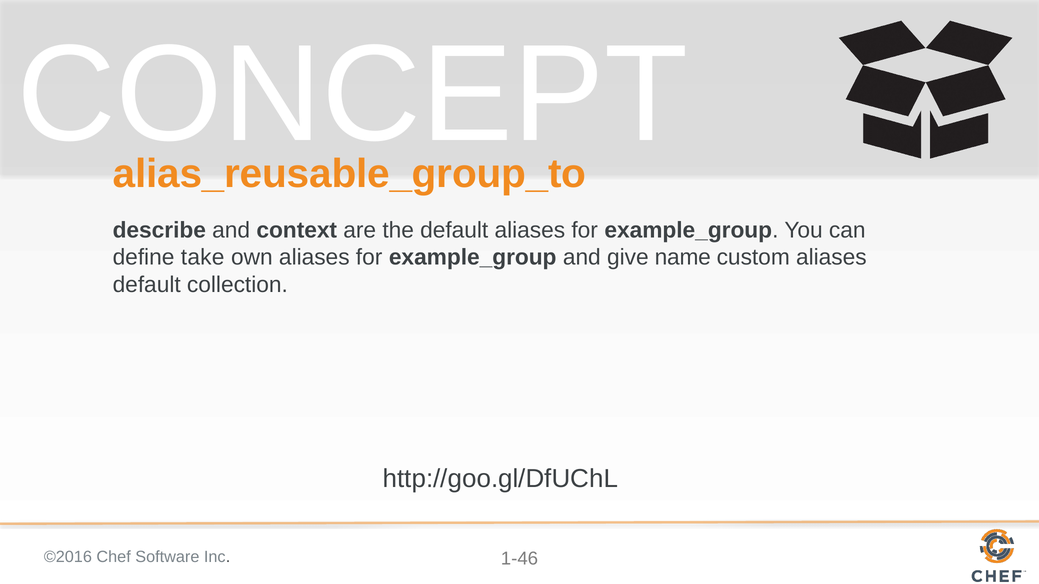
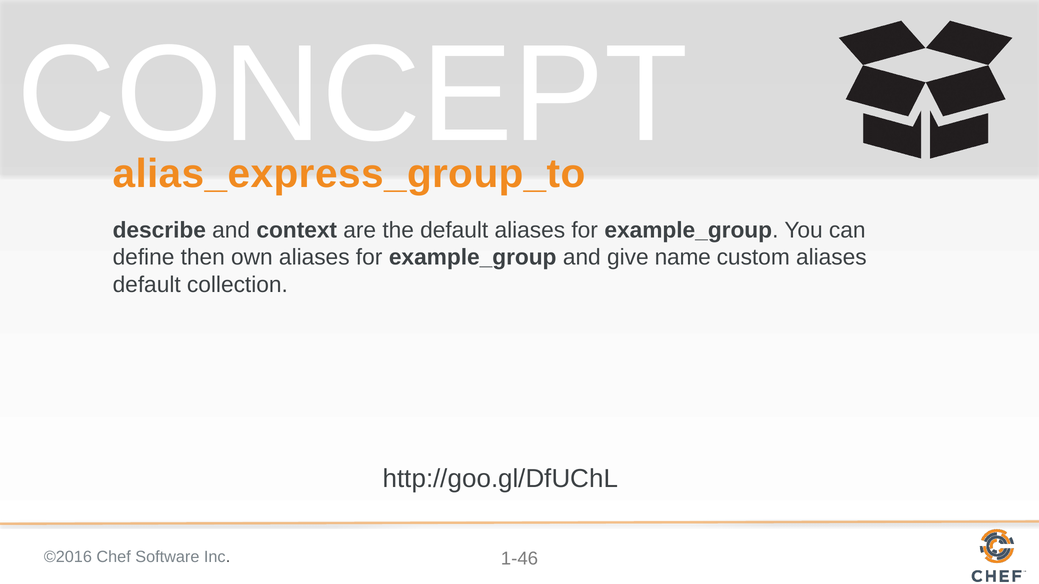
alias_reusable_group_to: alias_reusable_group_to -> alias_express_group_to
take: take -> then
